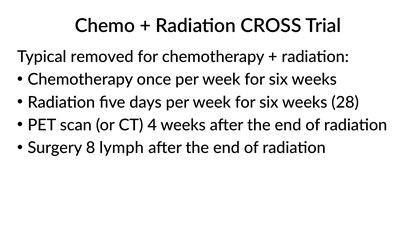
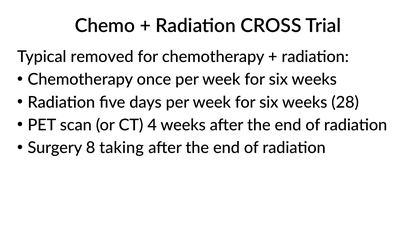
lymph: lymph -> taking
